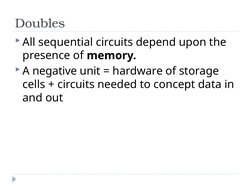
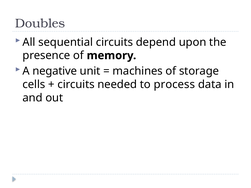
hardware: hardware -> machines
concept: concept -> process
